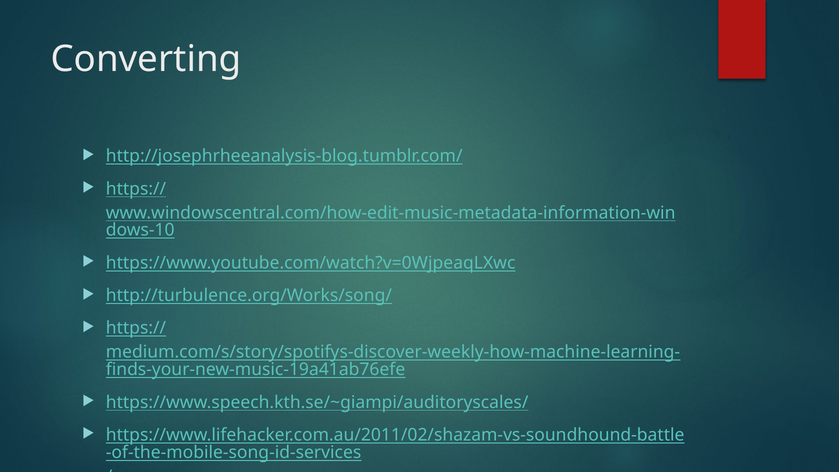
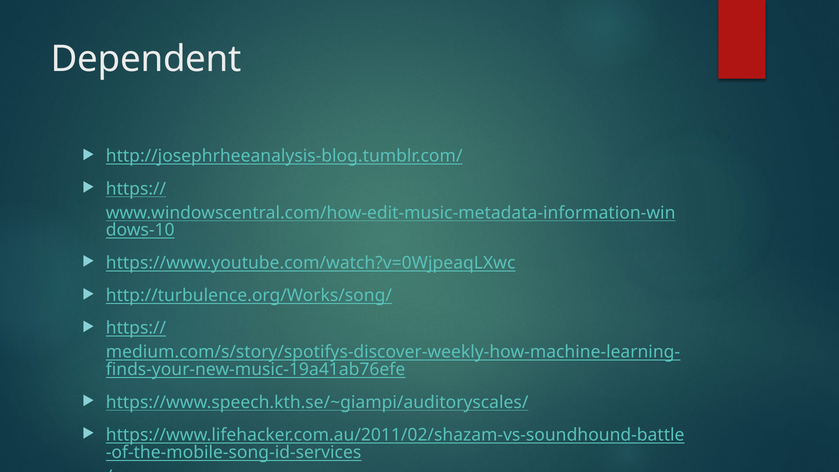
Converting: Converting -> Dependent
